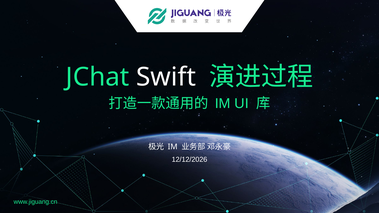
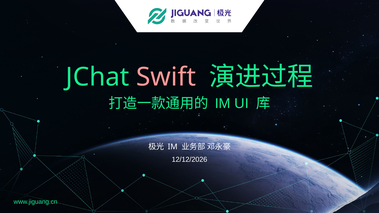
Swift colour: white -> pink
